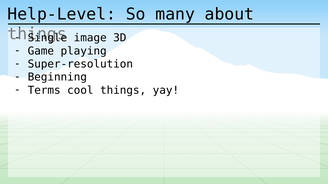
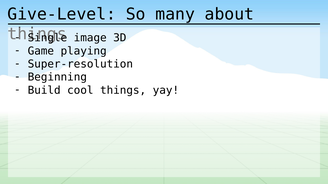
Help-Level: Help-Level -> Give-Level
Terms: Terms -> Build
